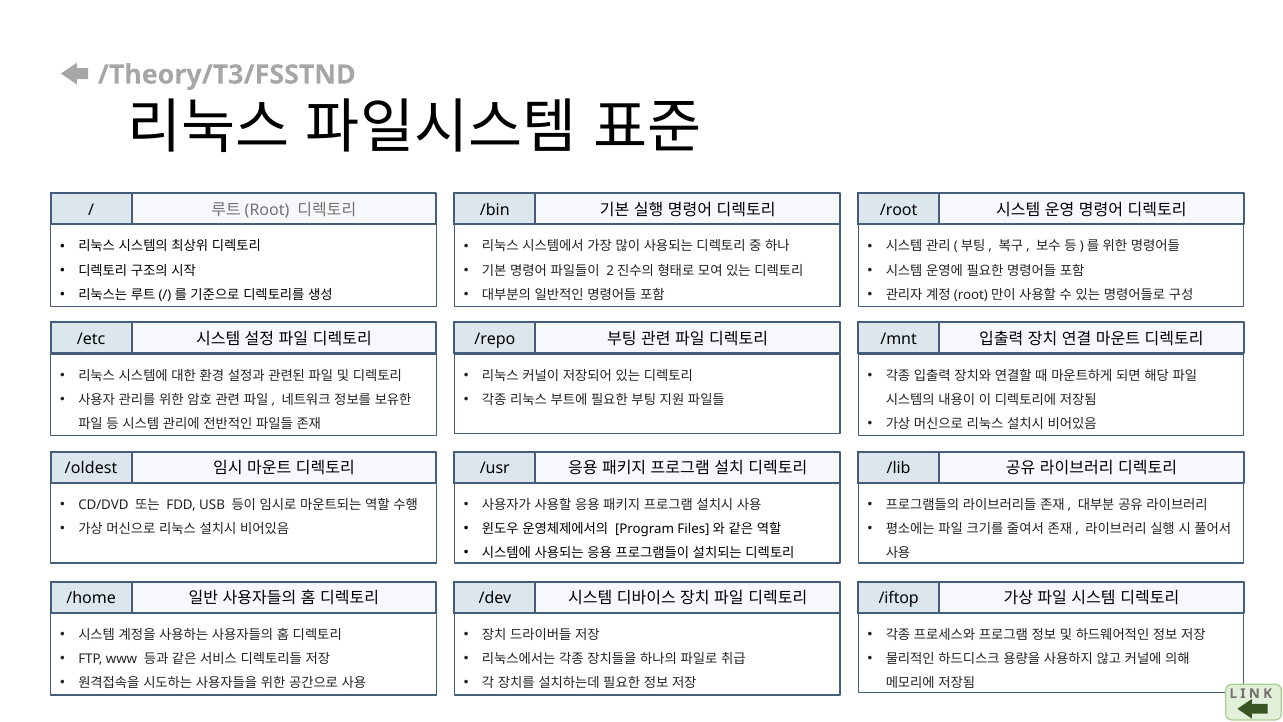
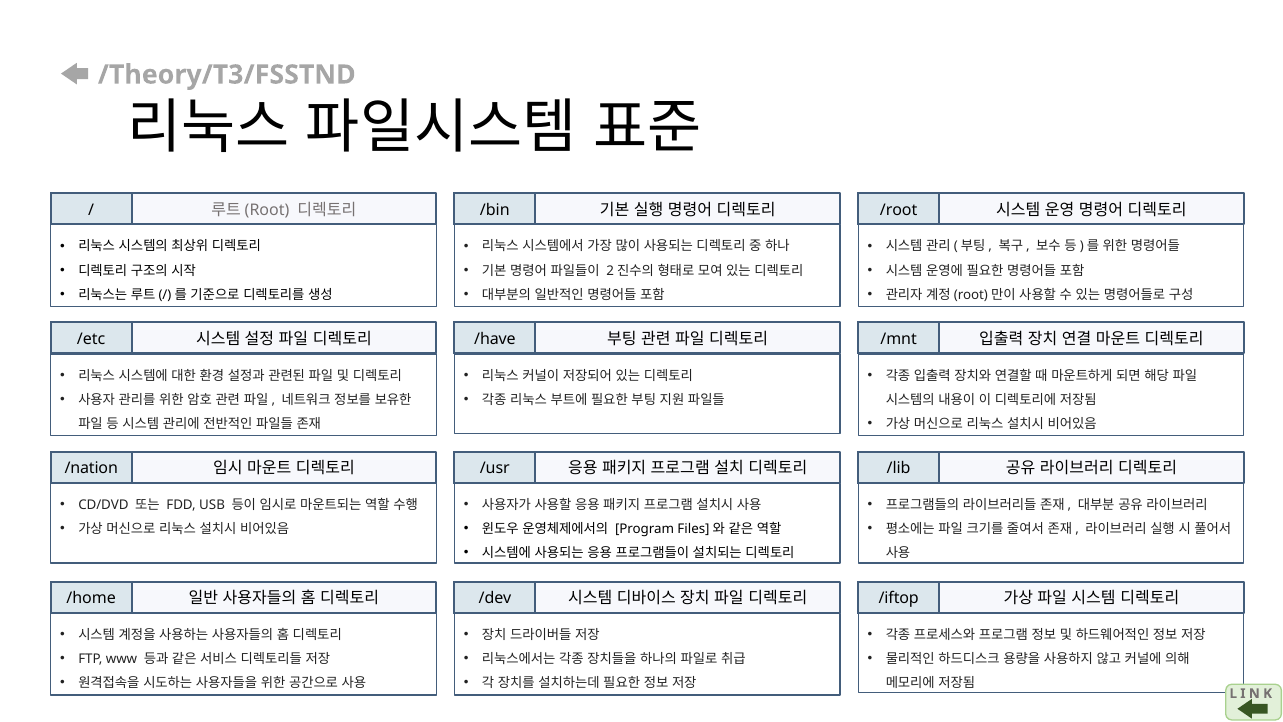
/repo: /repo -> /have
/oldest: /oldest -> /nation
